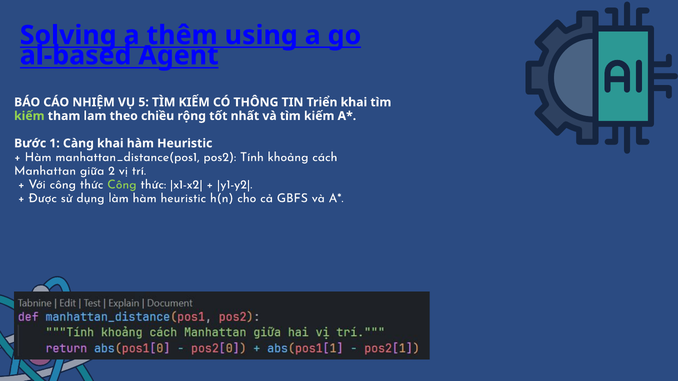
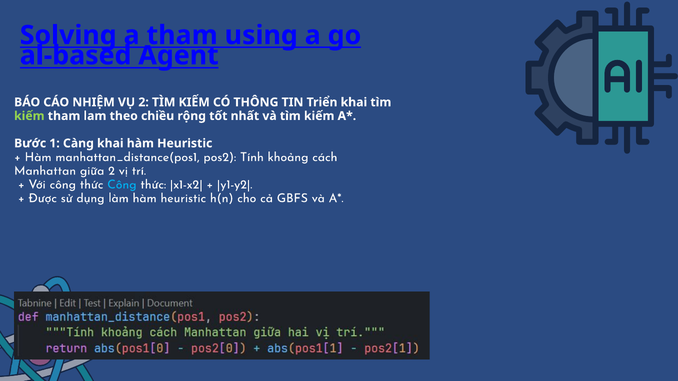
a thêm: thêm -> tham
VỤ 5: 5 -> 2
Công at (122, 185) colour: light green -> light blue
